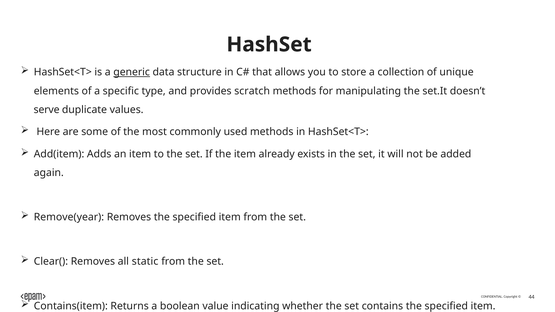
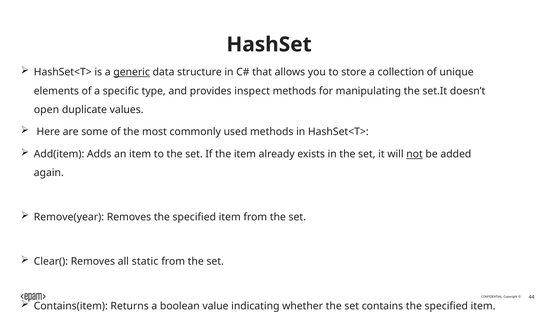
scratch: scratch -> inspect
serve: serve -> open
not underline: none -> present
